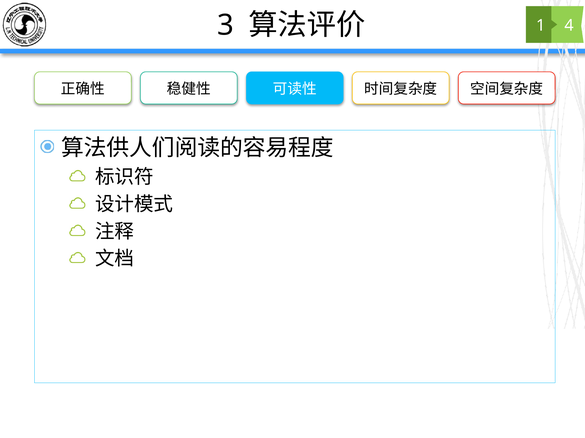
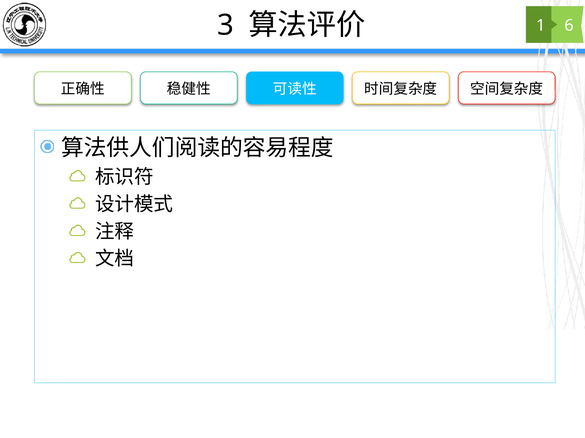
4: 4 -> 6
